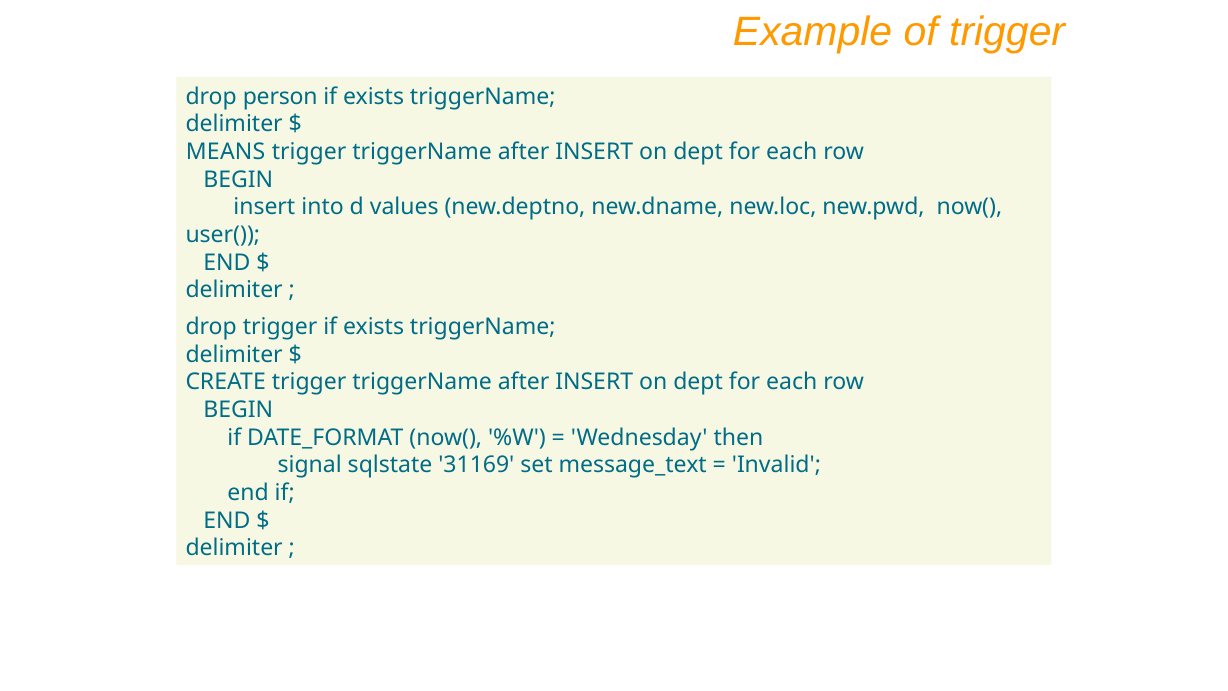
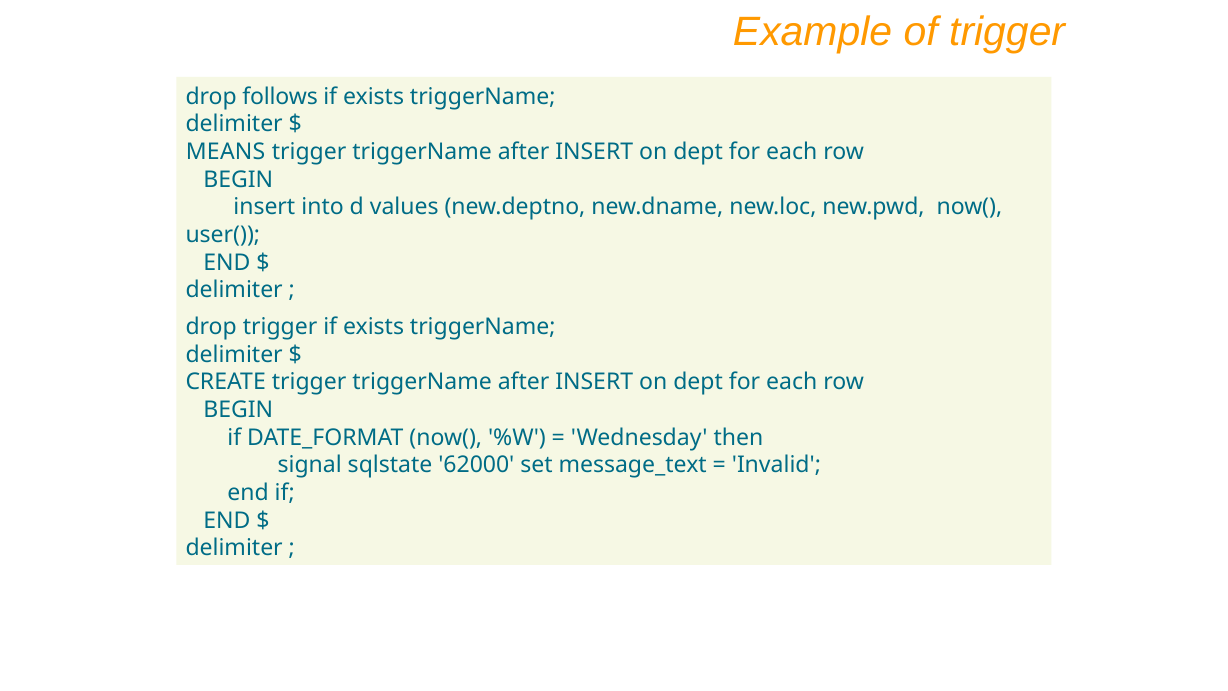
person: person -> follows
31169: 31169 -> 62000
